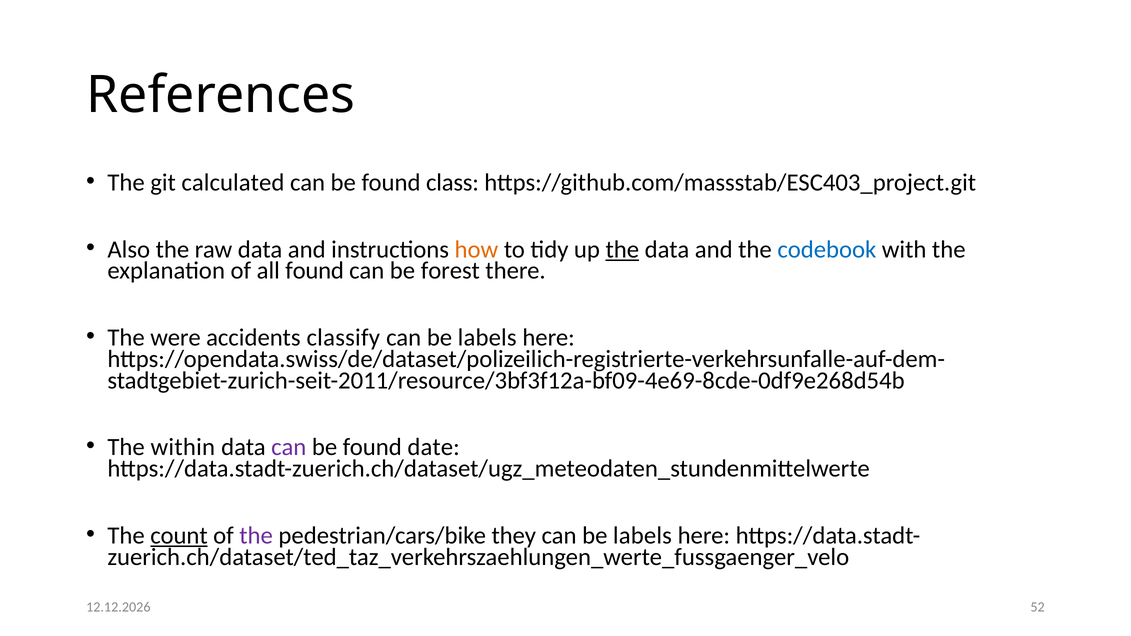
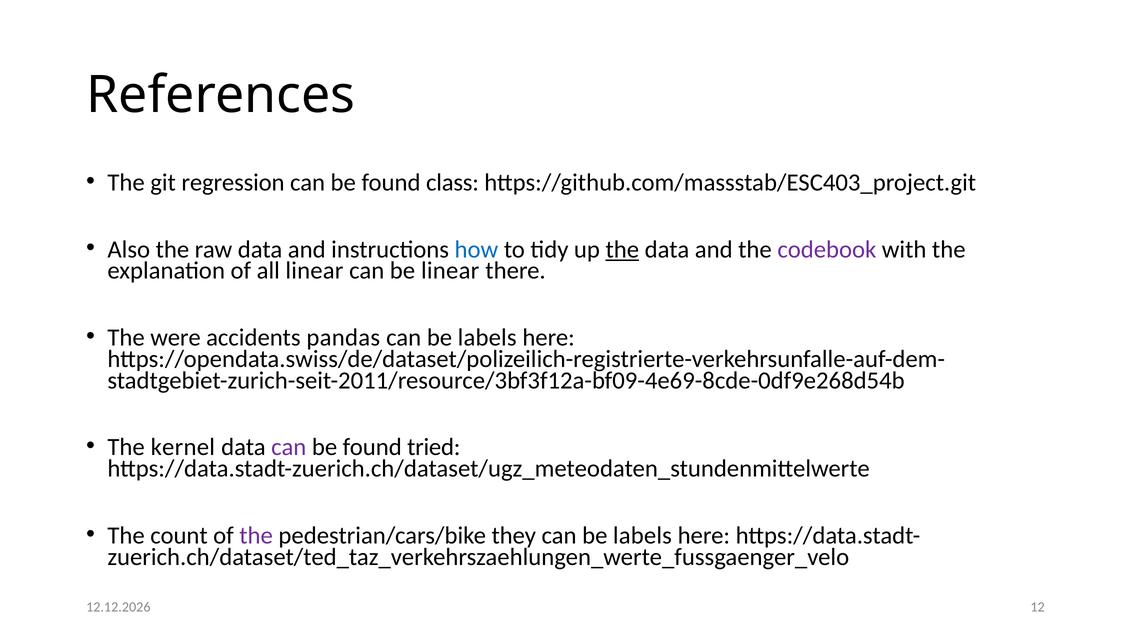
calculated: calculated -> regression
how colour: orange -> blue
codebook colour: blue -> purple
all found: found -> linear
be forest: forest -> linear
classify: classify -> pandas
within: within -> kernel
date: date -> tried
count underline: present -> none
52: 52 -> 12
